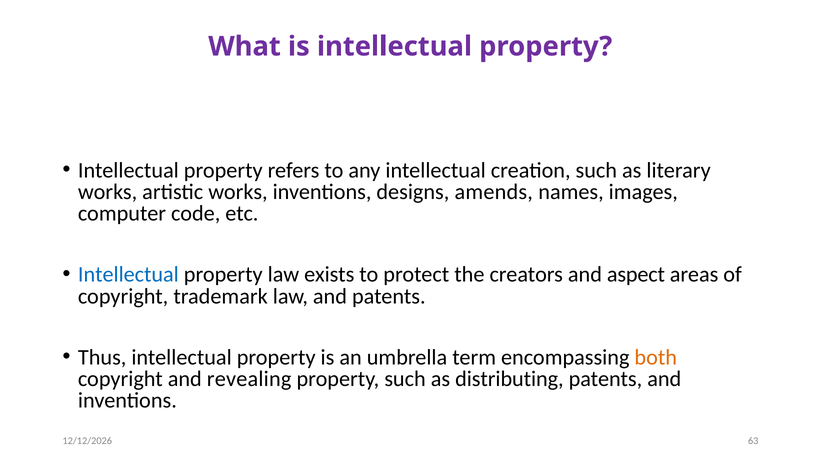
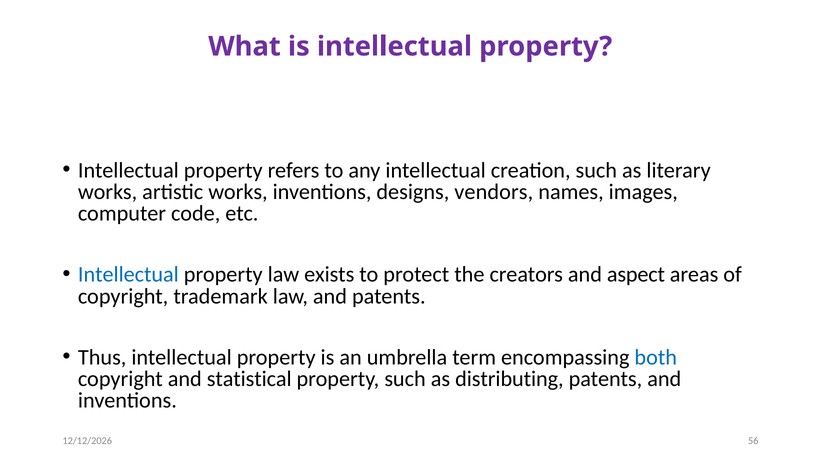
amends: amends -> vendors
both colour: orange -> blue
revealing: revealing -> statistical
63: 63 -> 56
